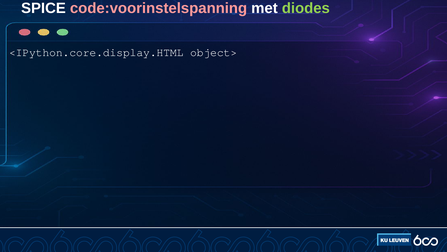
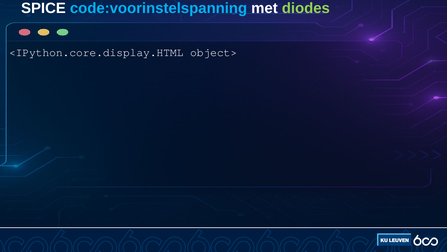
code:voorinstelspanning colour: pink -> light blue
